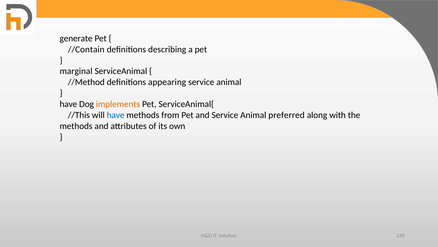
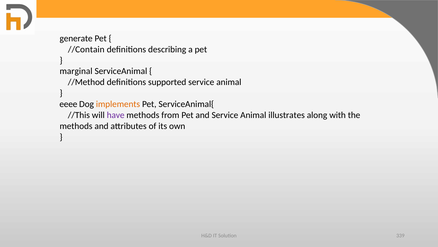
appearing: appearing -> supported
have at (68, 104): have -> eeee
have at (116, 115) colour: blue -> purple
preferred: preferred -> illustrates
